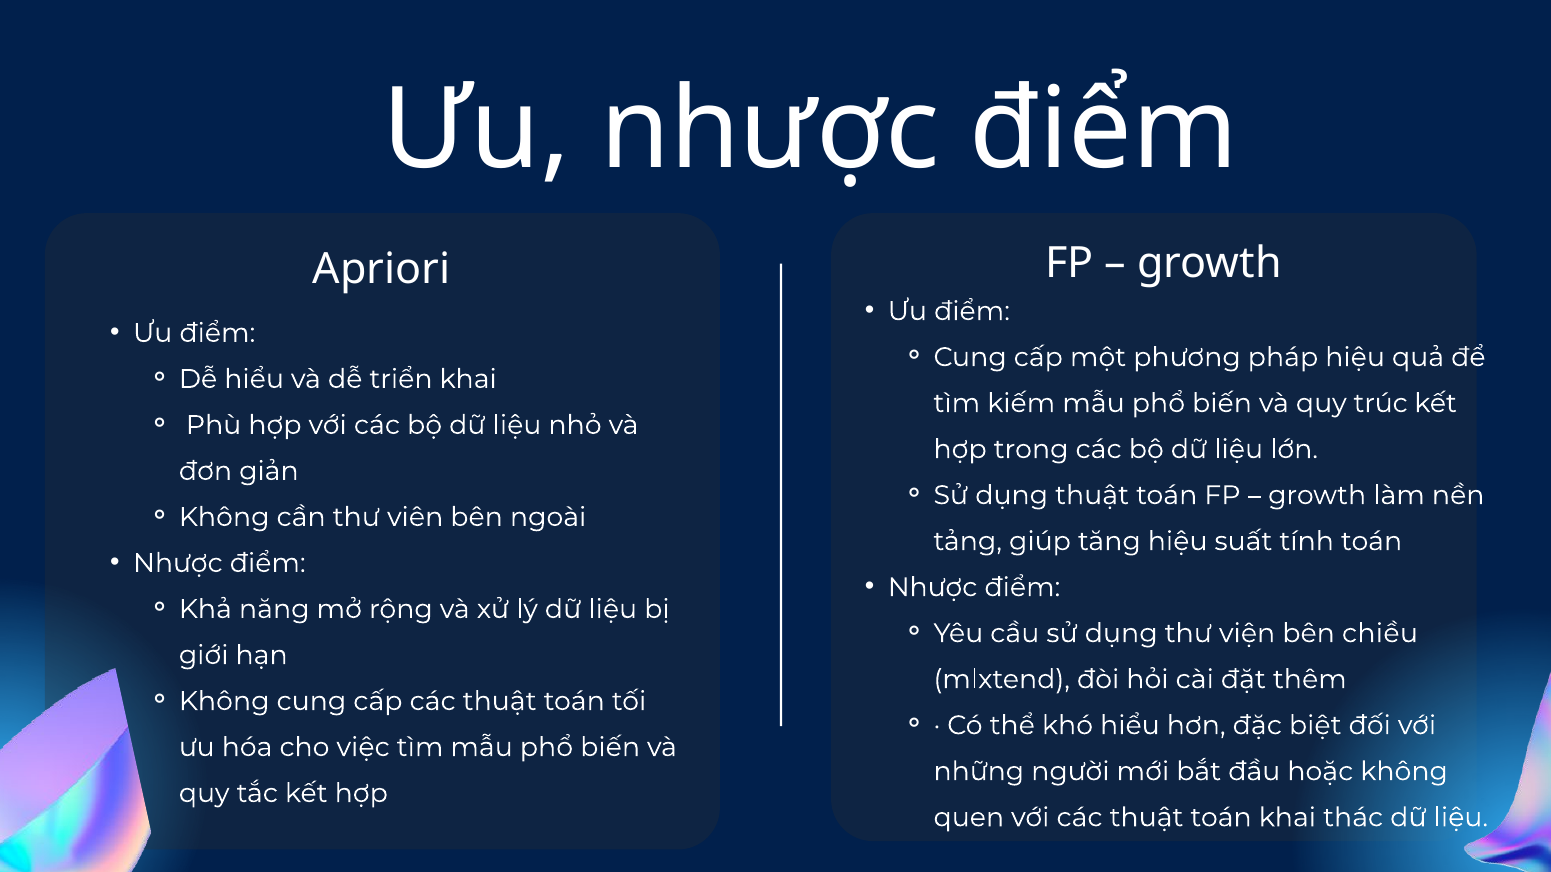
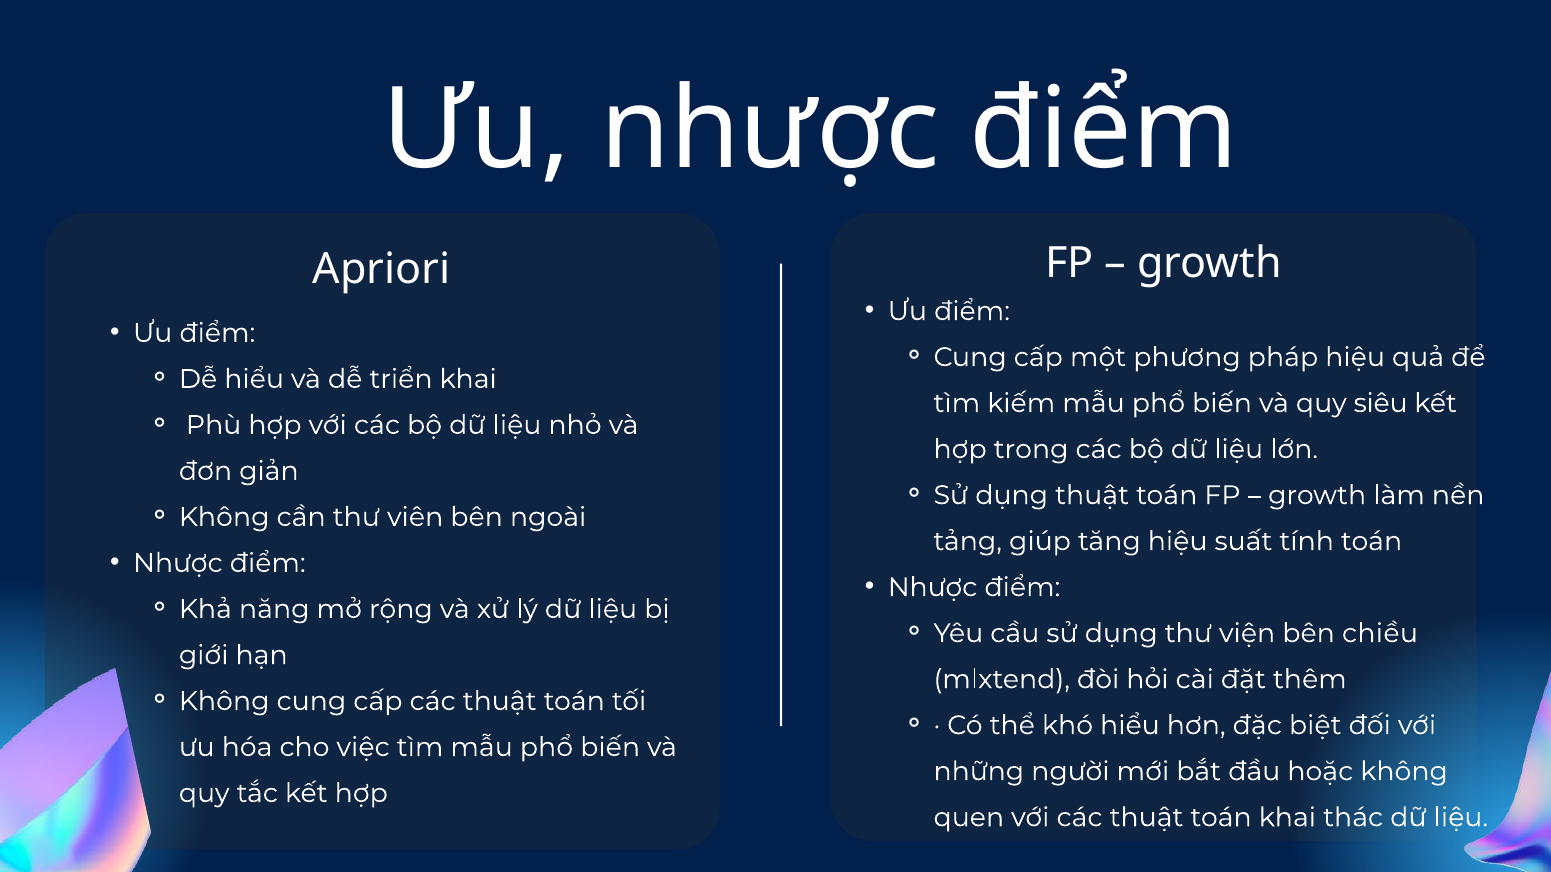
trúc: trúc -> siêu
